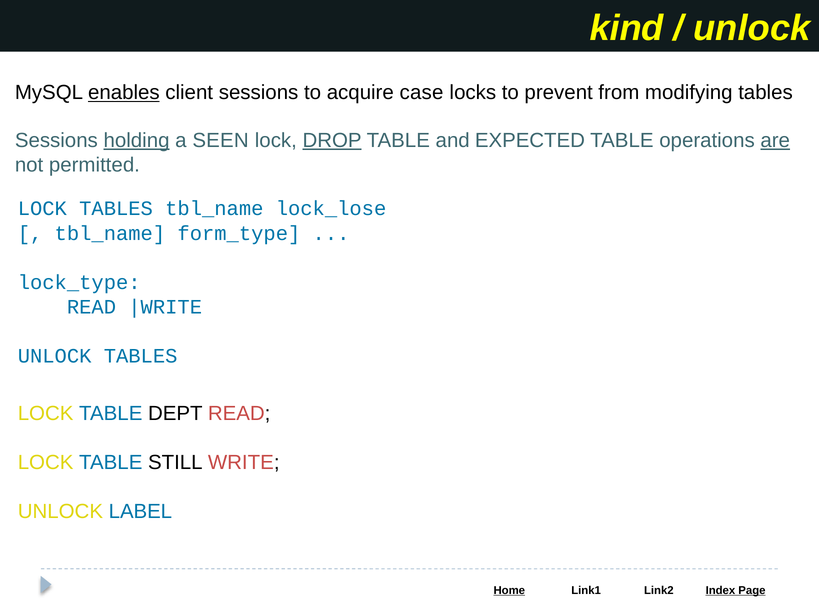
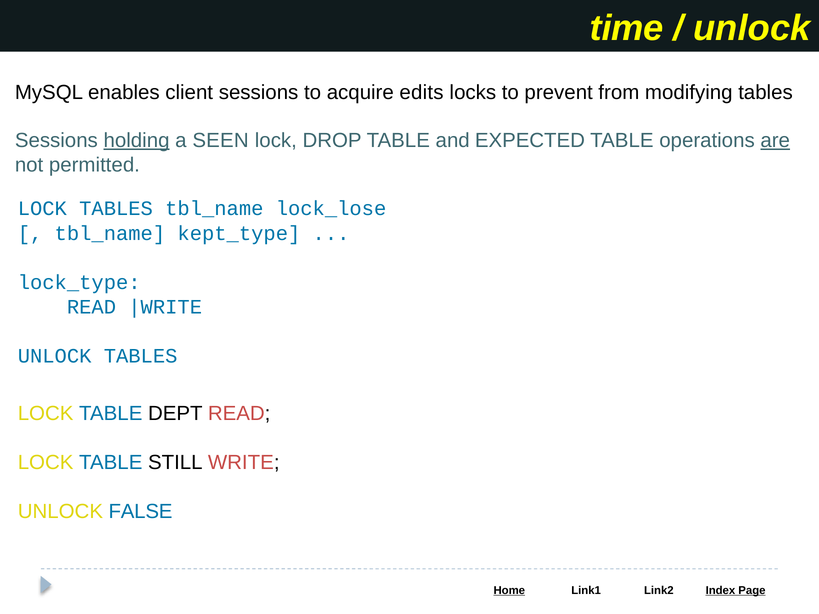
kind: kind -> time
enables underline: present -> none
case: case -> edits
DROP underline: present -> none
form_type: form_type -> kept_type
LABEL: LABEL -> FALSE
